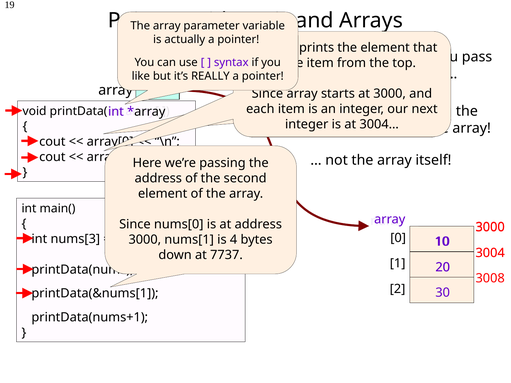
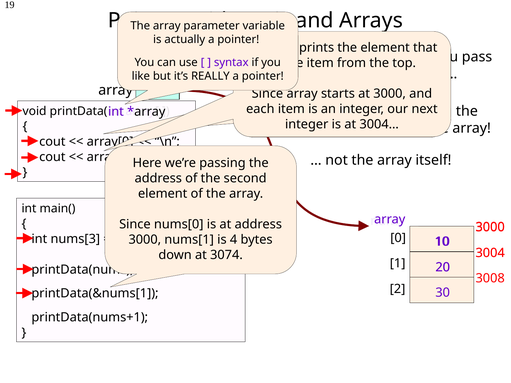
7737: 7737 -> 3074
